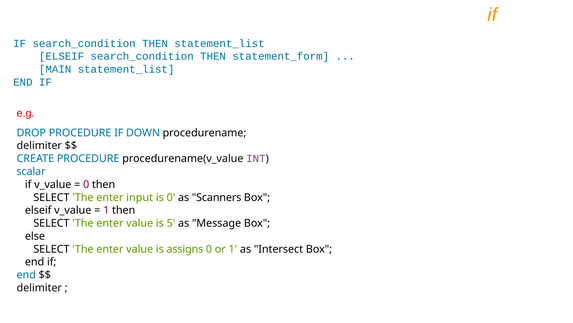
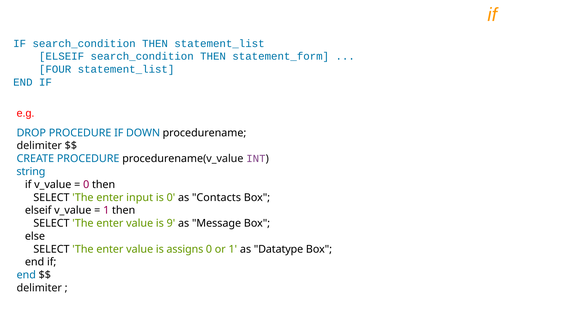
MAIN: MAIN -> FOUR
scalar: scalar -> string
Scanners: Scanners -> Contacts
5: 5 -> 9
Intersect: Intersect -> Datatype
